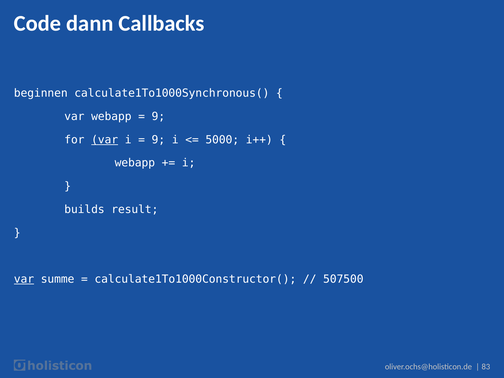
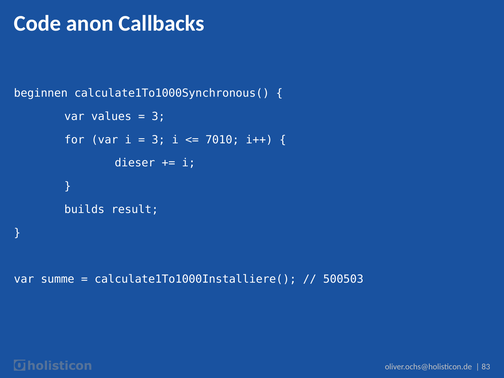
dann: dann -> anon
var webapp: webapp -> values
9 at (158, 116): 9 -> 3
var at (105, 140) underline: present -> none
9 at (158, 140): 9 -> 3
5000: 5000 -> 7010
webapp at (135, 163): webapp -> dieser
var at (24, 279) underline: present -> none
calculate1To1000Constructor(: calculate1To1000Constructor( -> calculate1To1000Installiere(
507500: 507500 -> 500503
